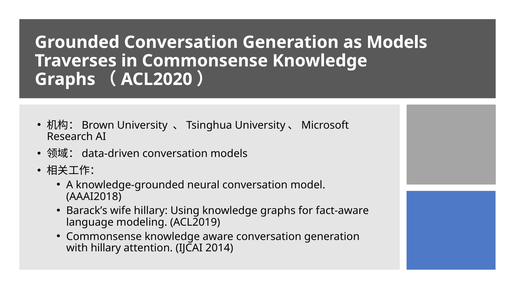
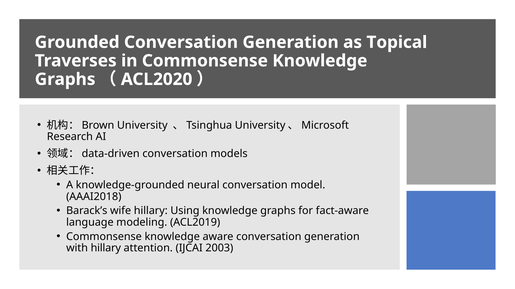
as Models: Models -> Topical
2014: 2014 -> 2003
